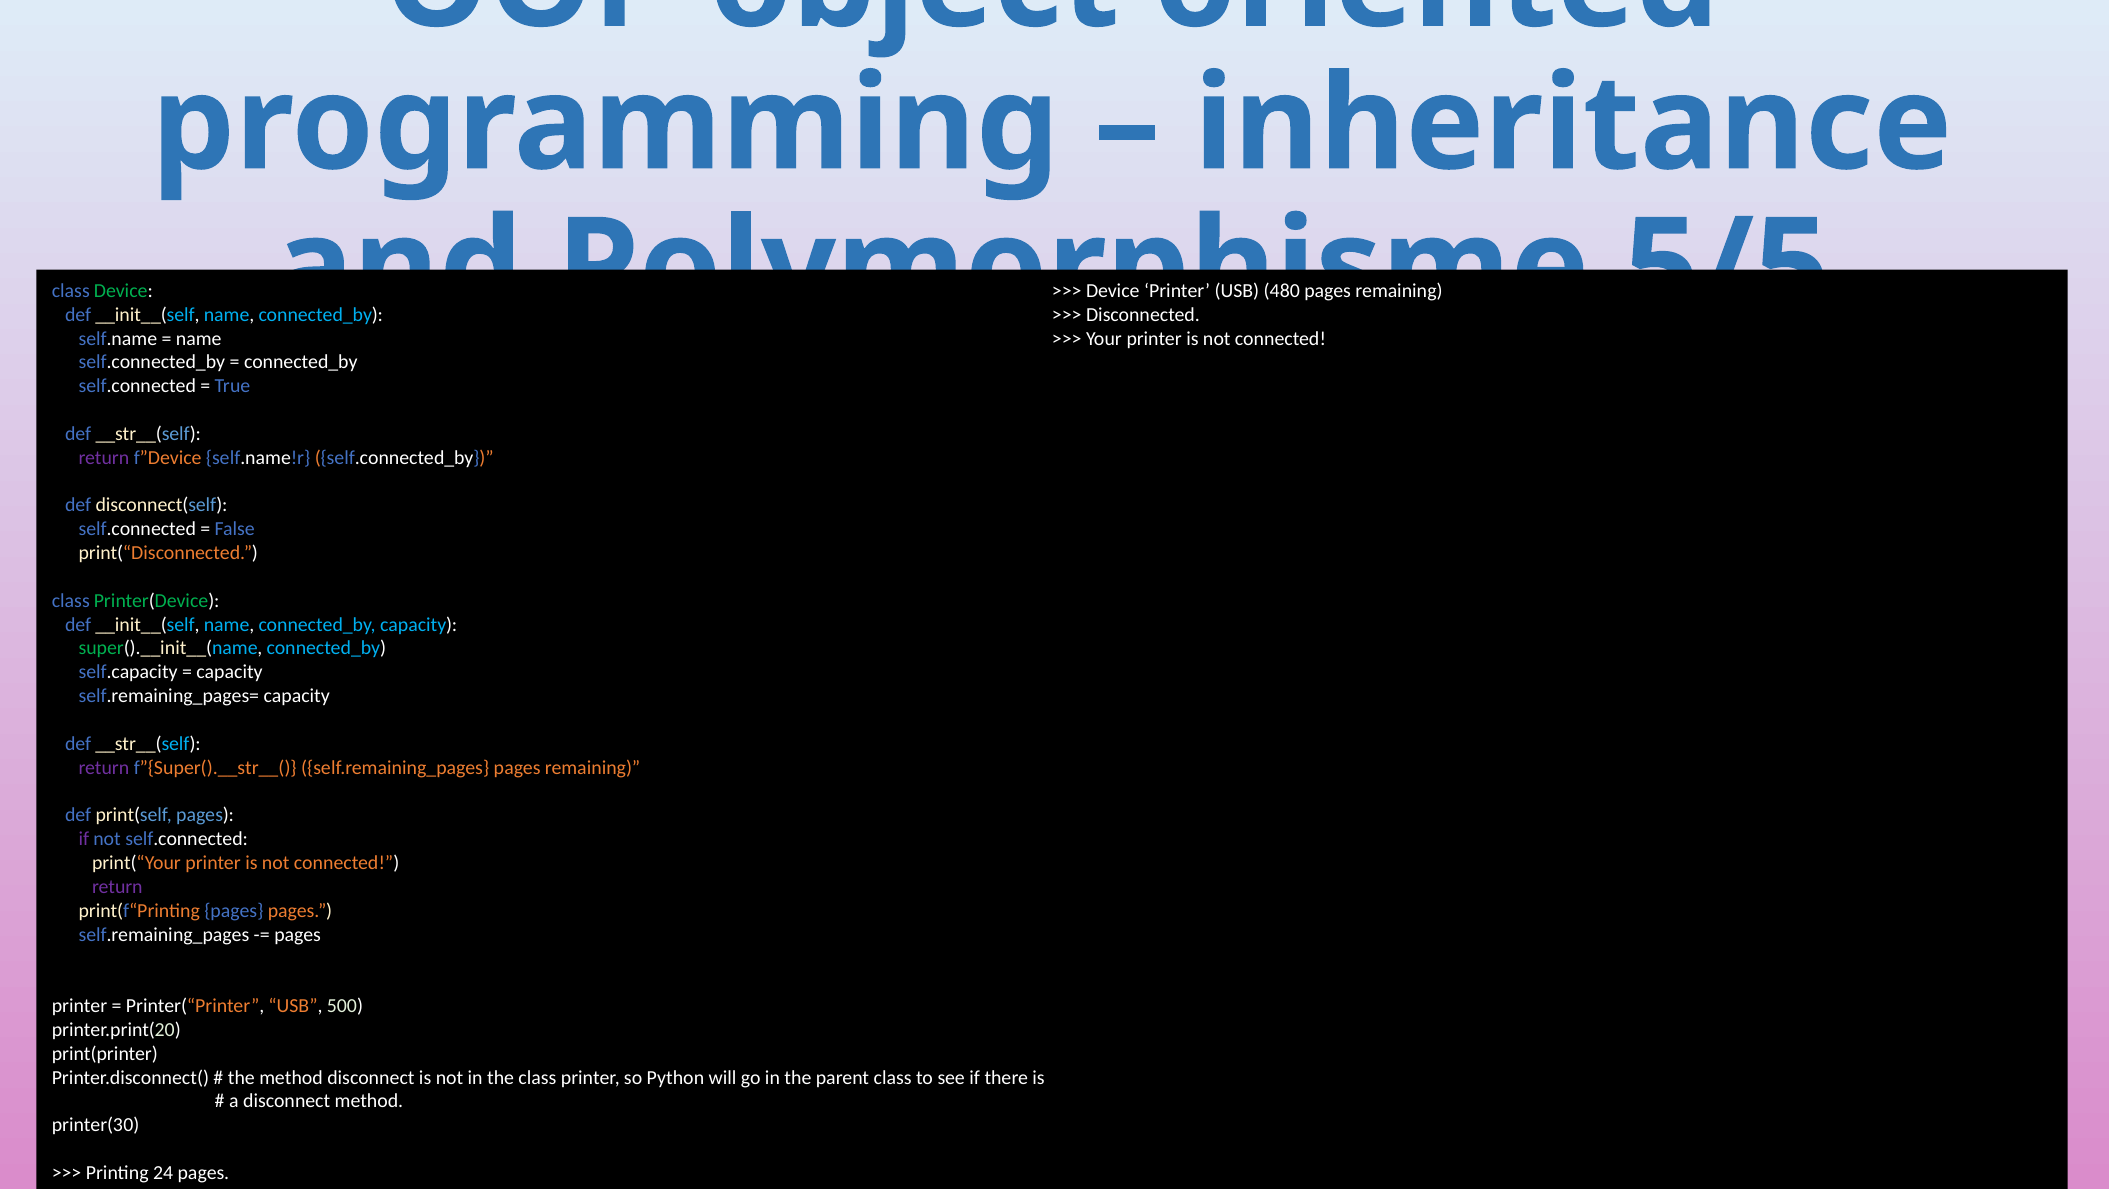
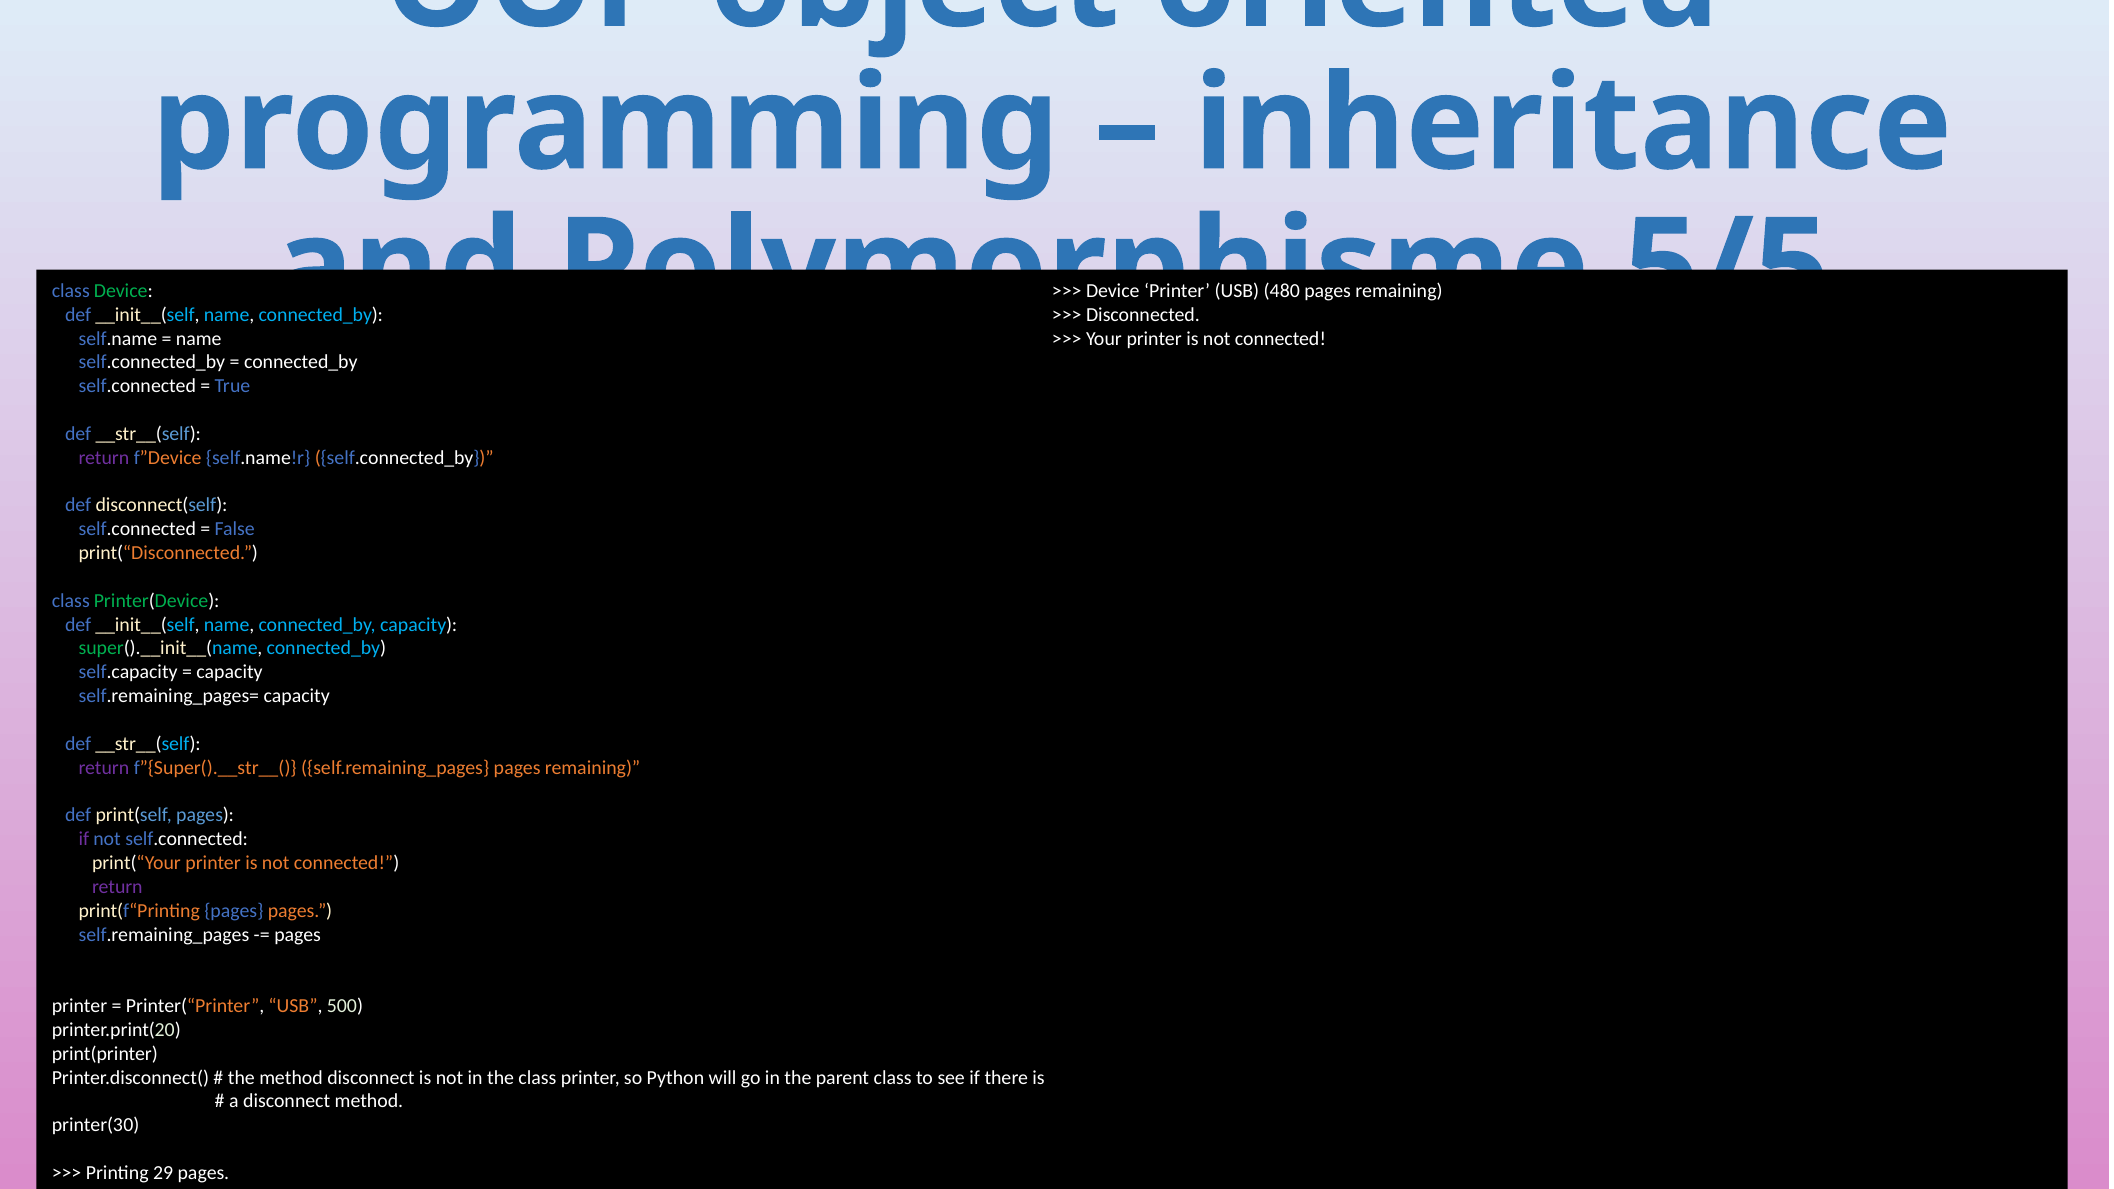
24: 24 -> 29
